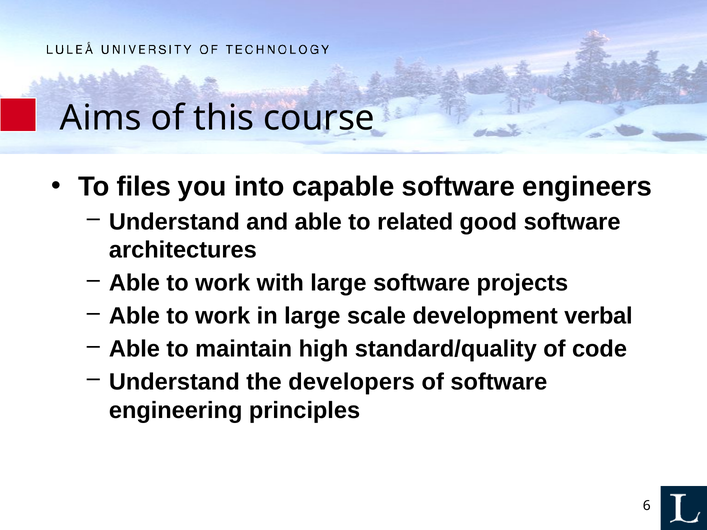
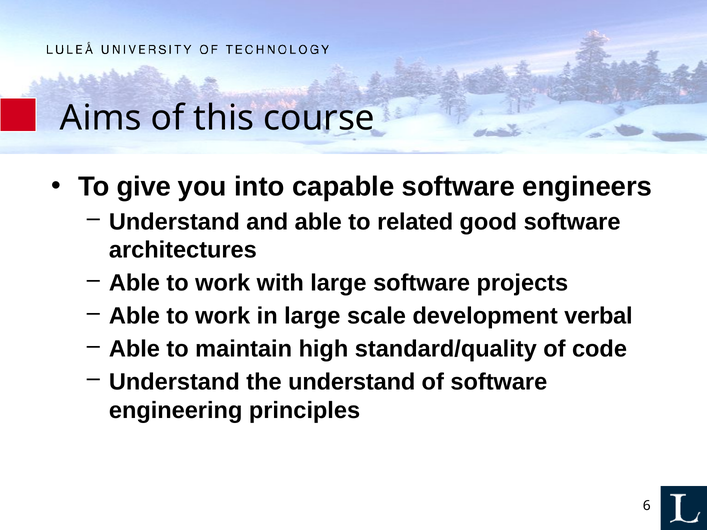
files: files -> give
the developers: developers -> understand
